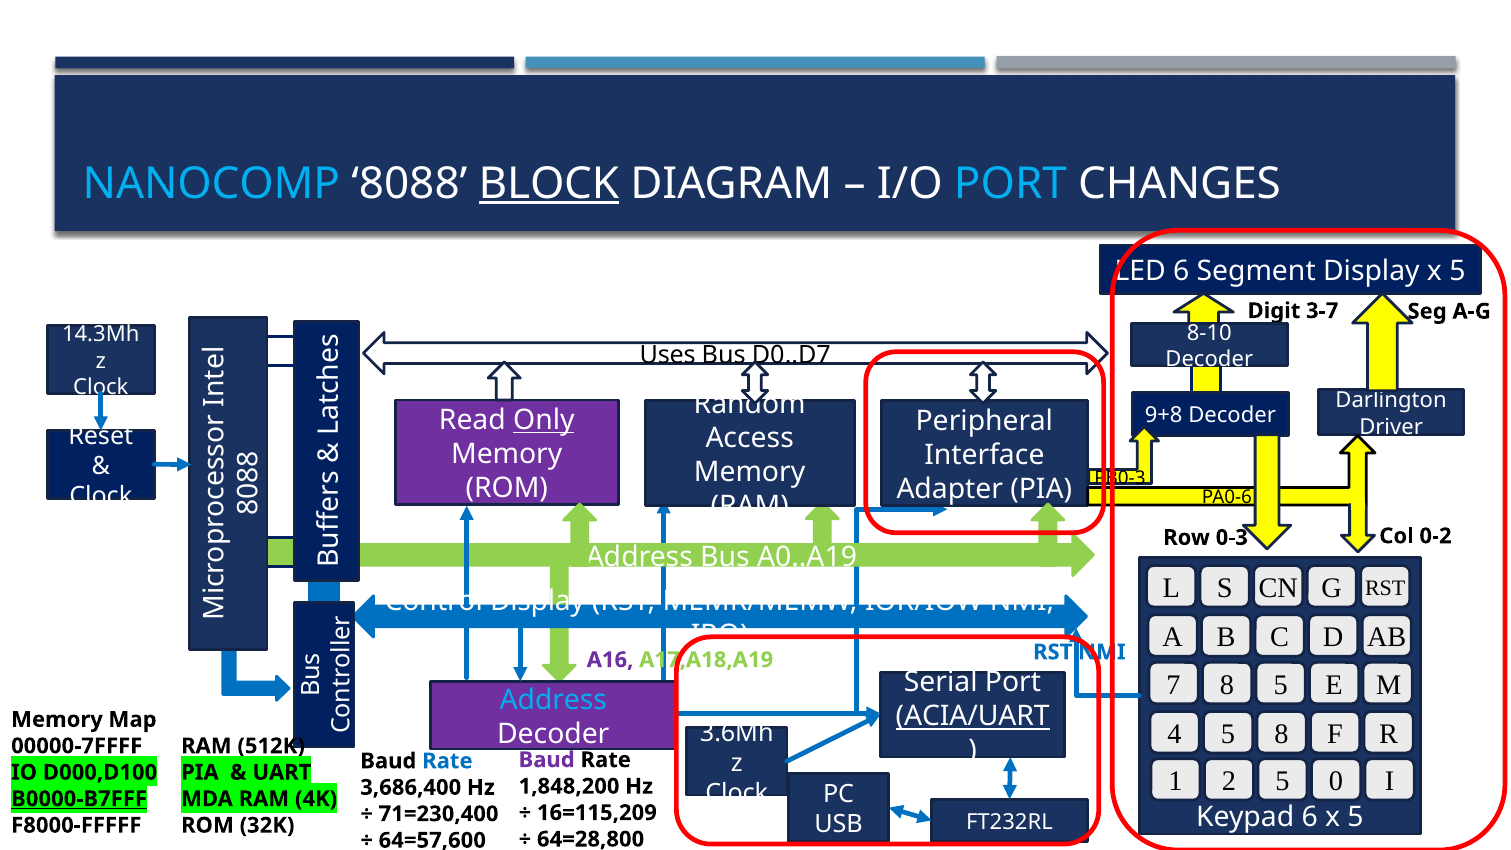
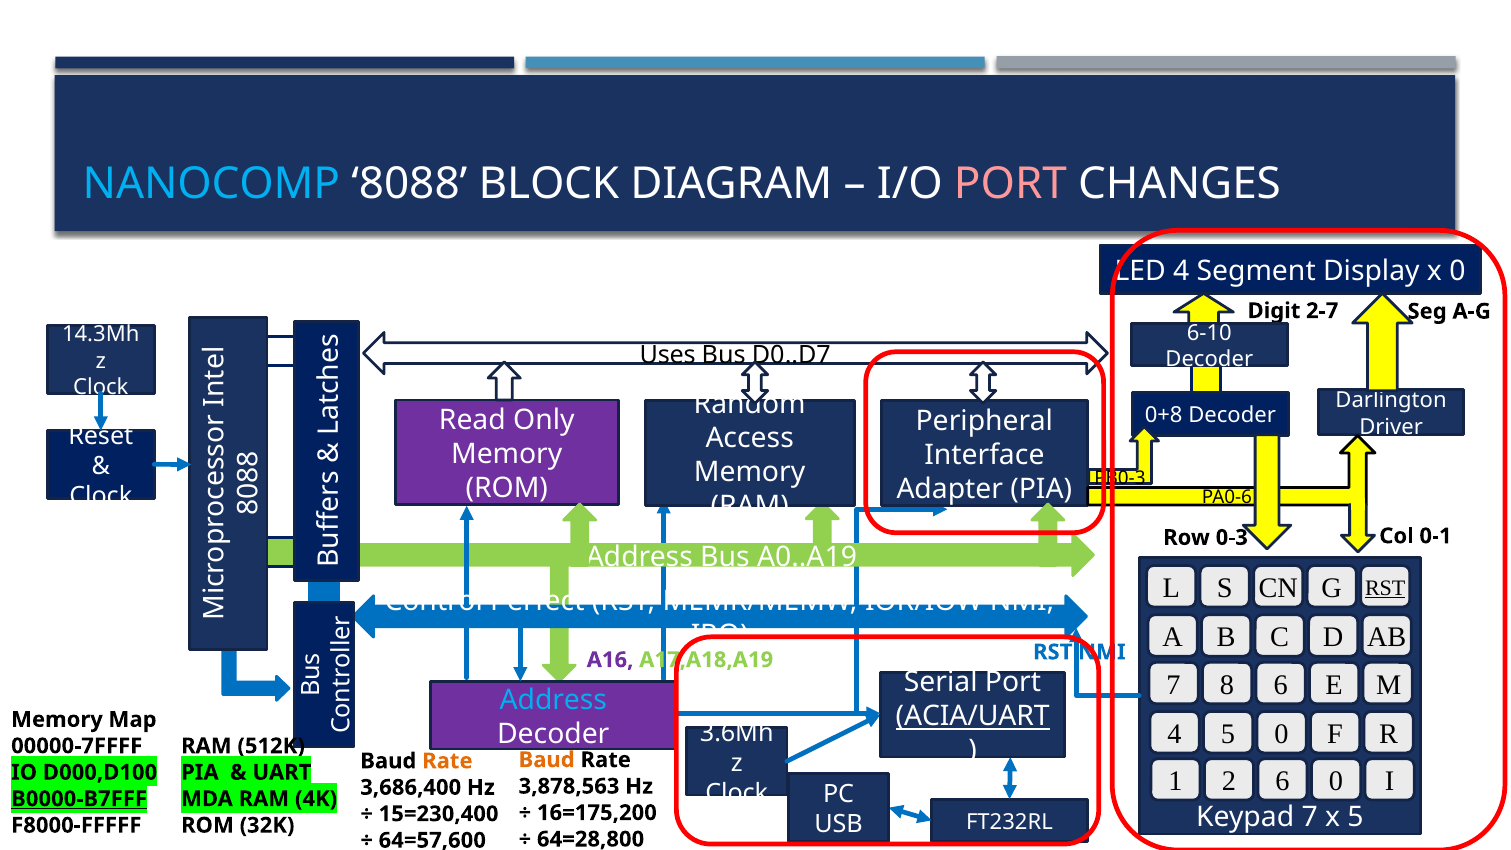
BLOCK underline: present -> none
PORT at (1010, 184) colour: light blue -> pink
6 at (1181, 271): 6 -> 4
Display x 5: 5 -> 0
3-7: 3-7 -> 2-7
8-10: 8-10 -> 6-10
9+8: 9+8 -> 0+8
Only underline: present -> none
0-2: 0-2 -> 0-1
RST at (1385, 588) underline: none -> present
Control Display: Display -> Perfect
8 5: 5 -> 6
5 8: 8 -> 0
Baud at (547, 760) colour: purple -> orange
Rate at (447, 761) colour: blue -> orange
2 5: 5 -> 6
1,848,200: 1,848,200 -> 3,878,563
Keypad 6: 6 -> 7
16=115,209: 16=115,209 -> 16=175,200
71=230,400: 71=230,400 -> 15=230,400
